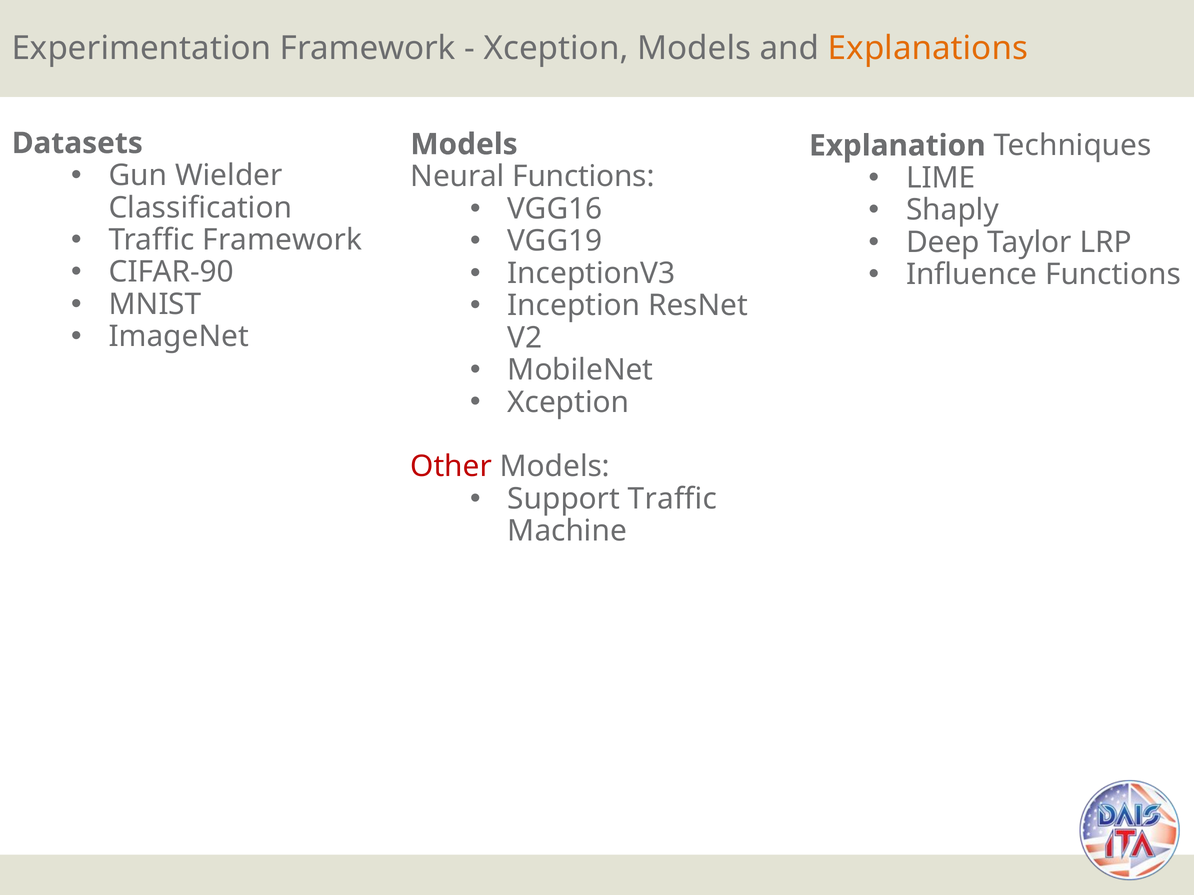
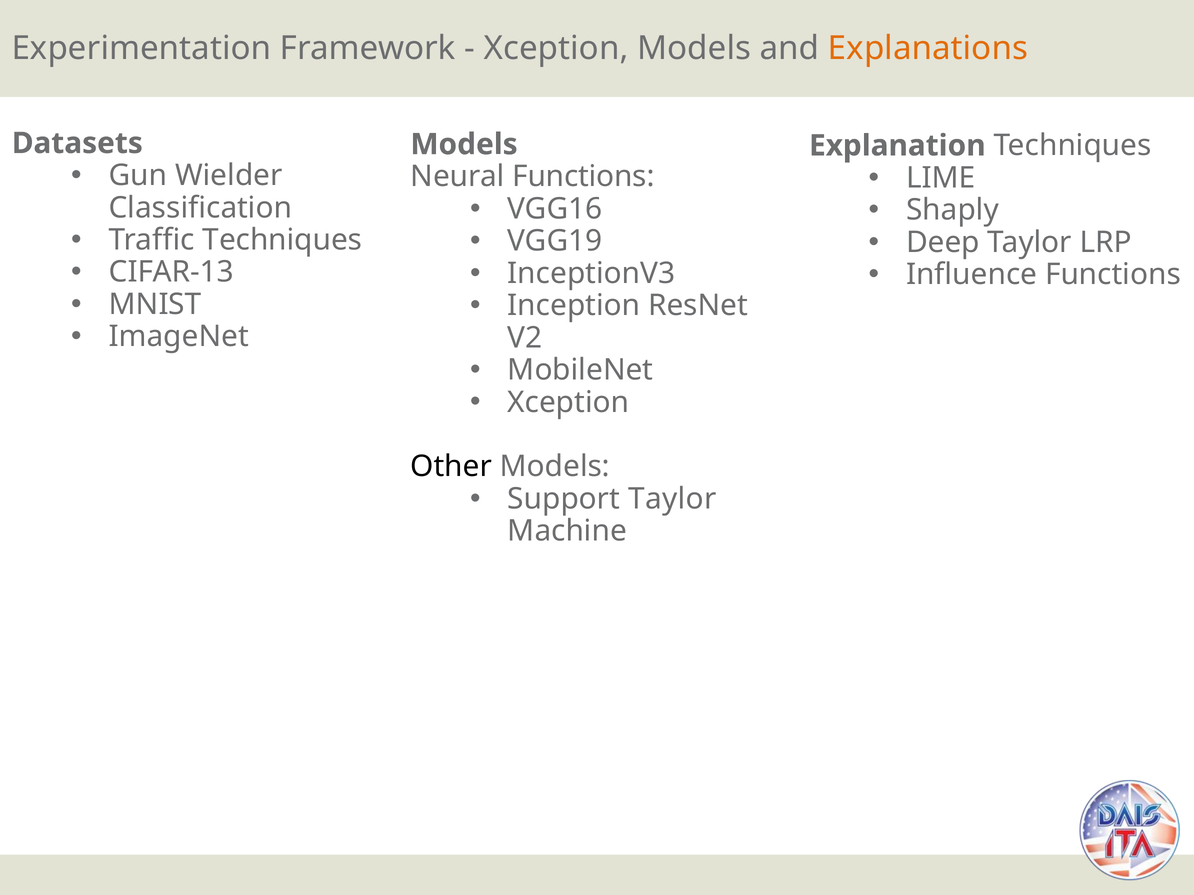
Traffic Framework: Framework -> Techniques
CIFAR-90: CIFAR-90 -> CIFAR-13
Other colour: red -> black
Support Traffic: Traffic -> Taylor
